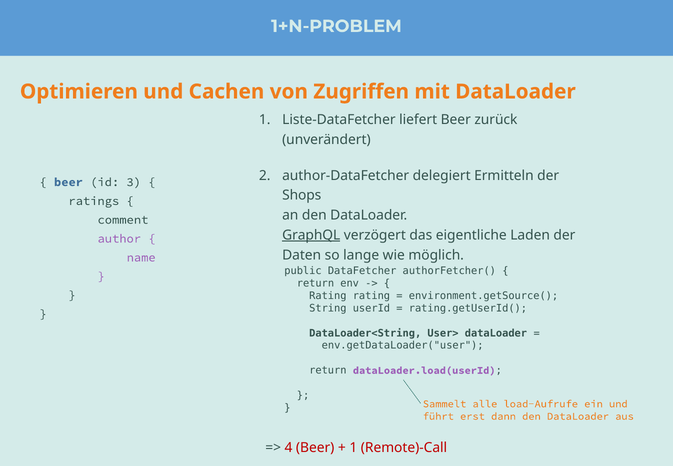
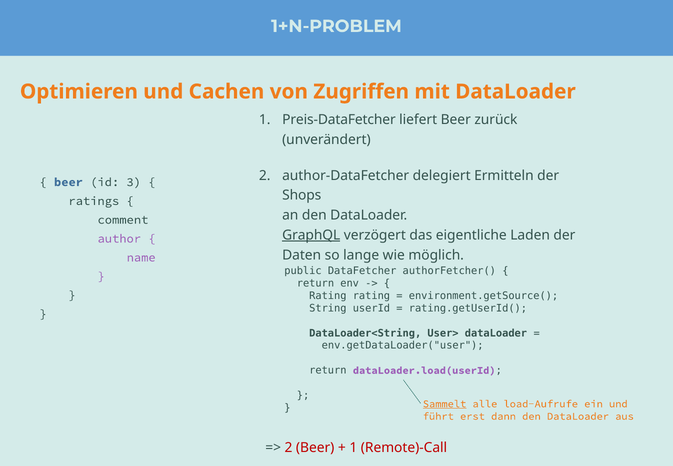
Liste-DataFetcher: Liste-DataFetcher -> Preis-DataFetcher
Sammelt underline: none -> present
4 at (289, 448): 4 -> 2
